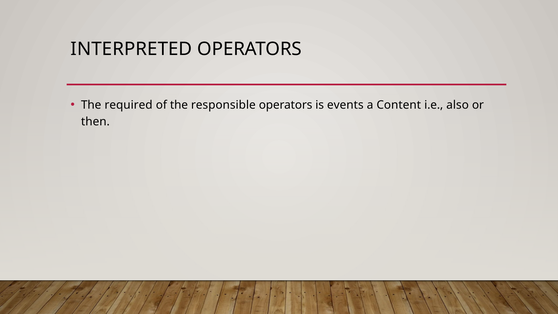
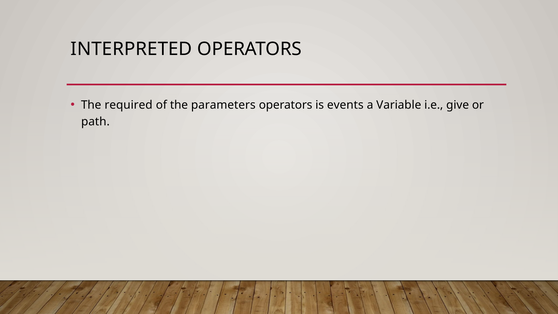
responsible: responsible -> parameters
Content: Content -> Variable
also: also -> give
then: then -> path
